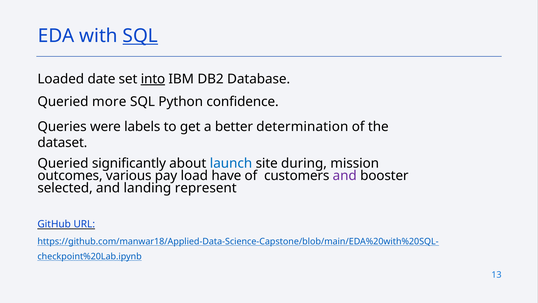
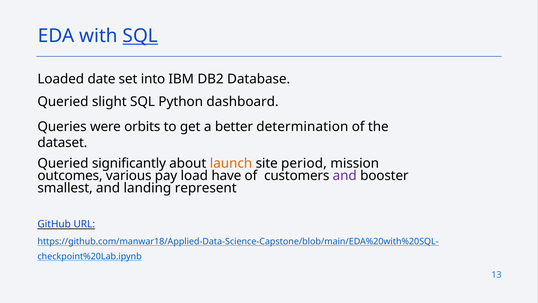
into underline: present -> none
more: more -> slight
confidence: confidence -> dashboard
labels: labels -> orbits
launch colour: blue -> orange
during: during -> period
selected: selected -> smallest
